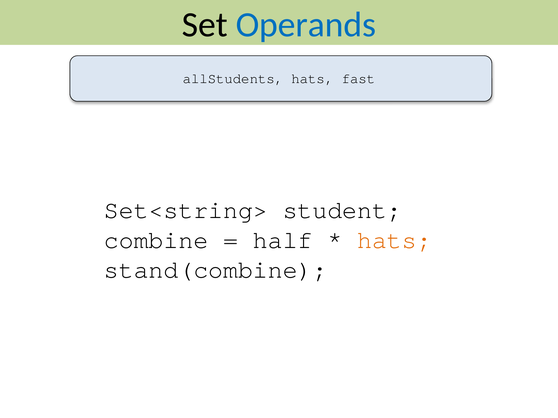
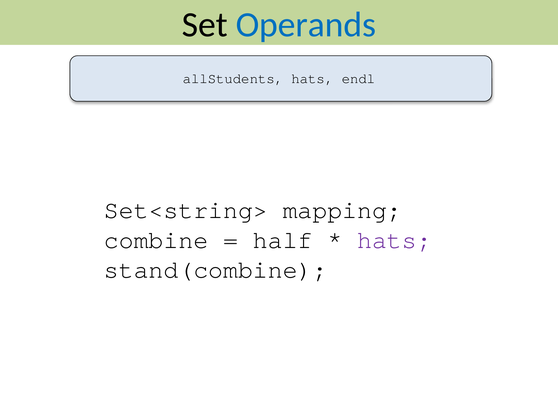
fast: fast -> endl
student: student -> mapping
hats at (394, 240) colour: orange -> purple
